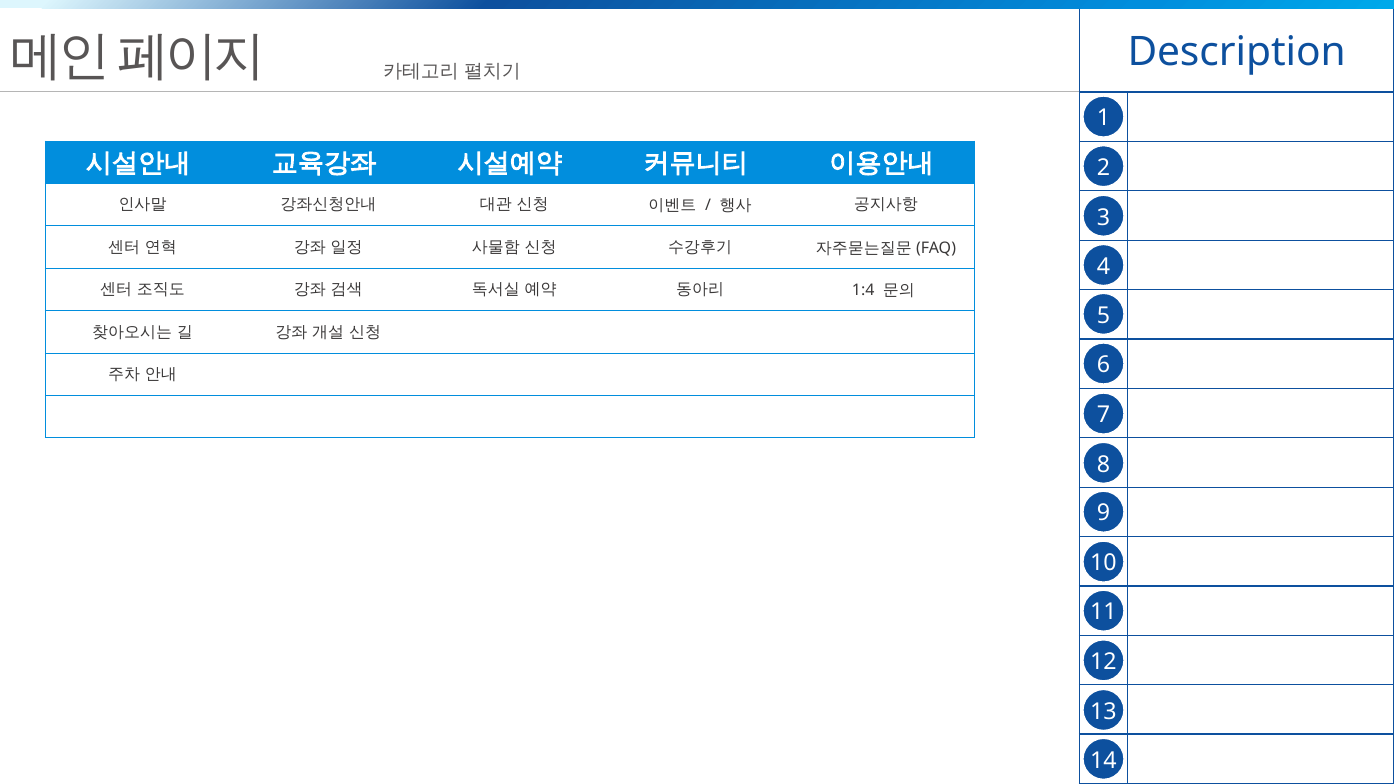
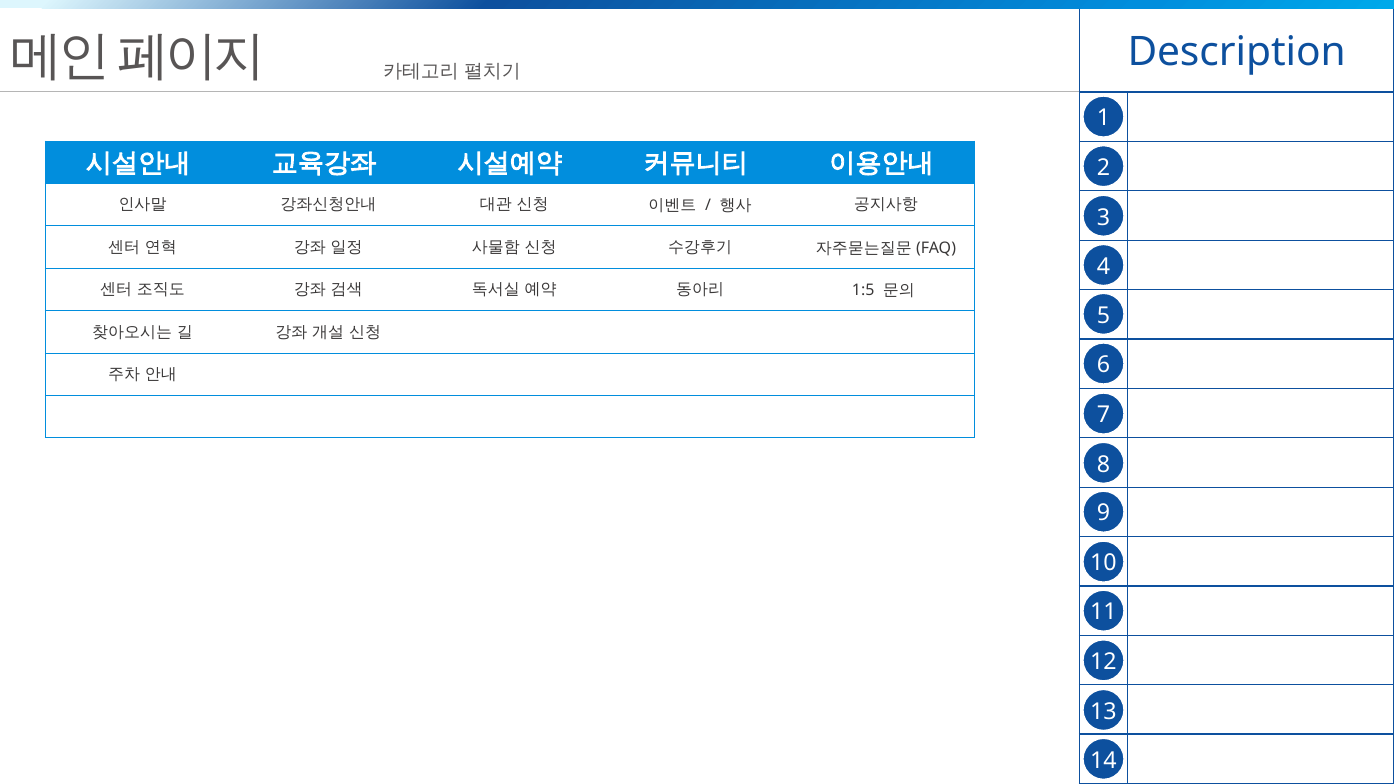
1:4: 1:4 -> 1:5
